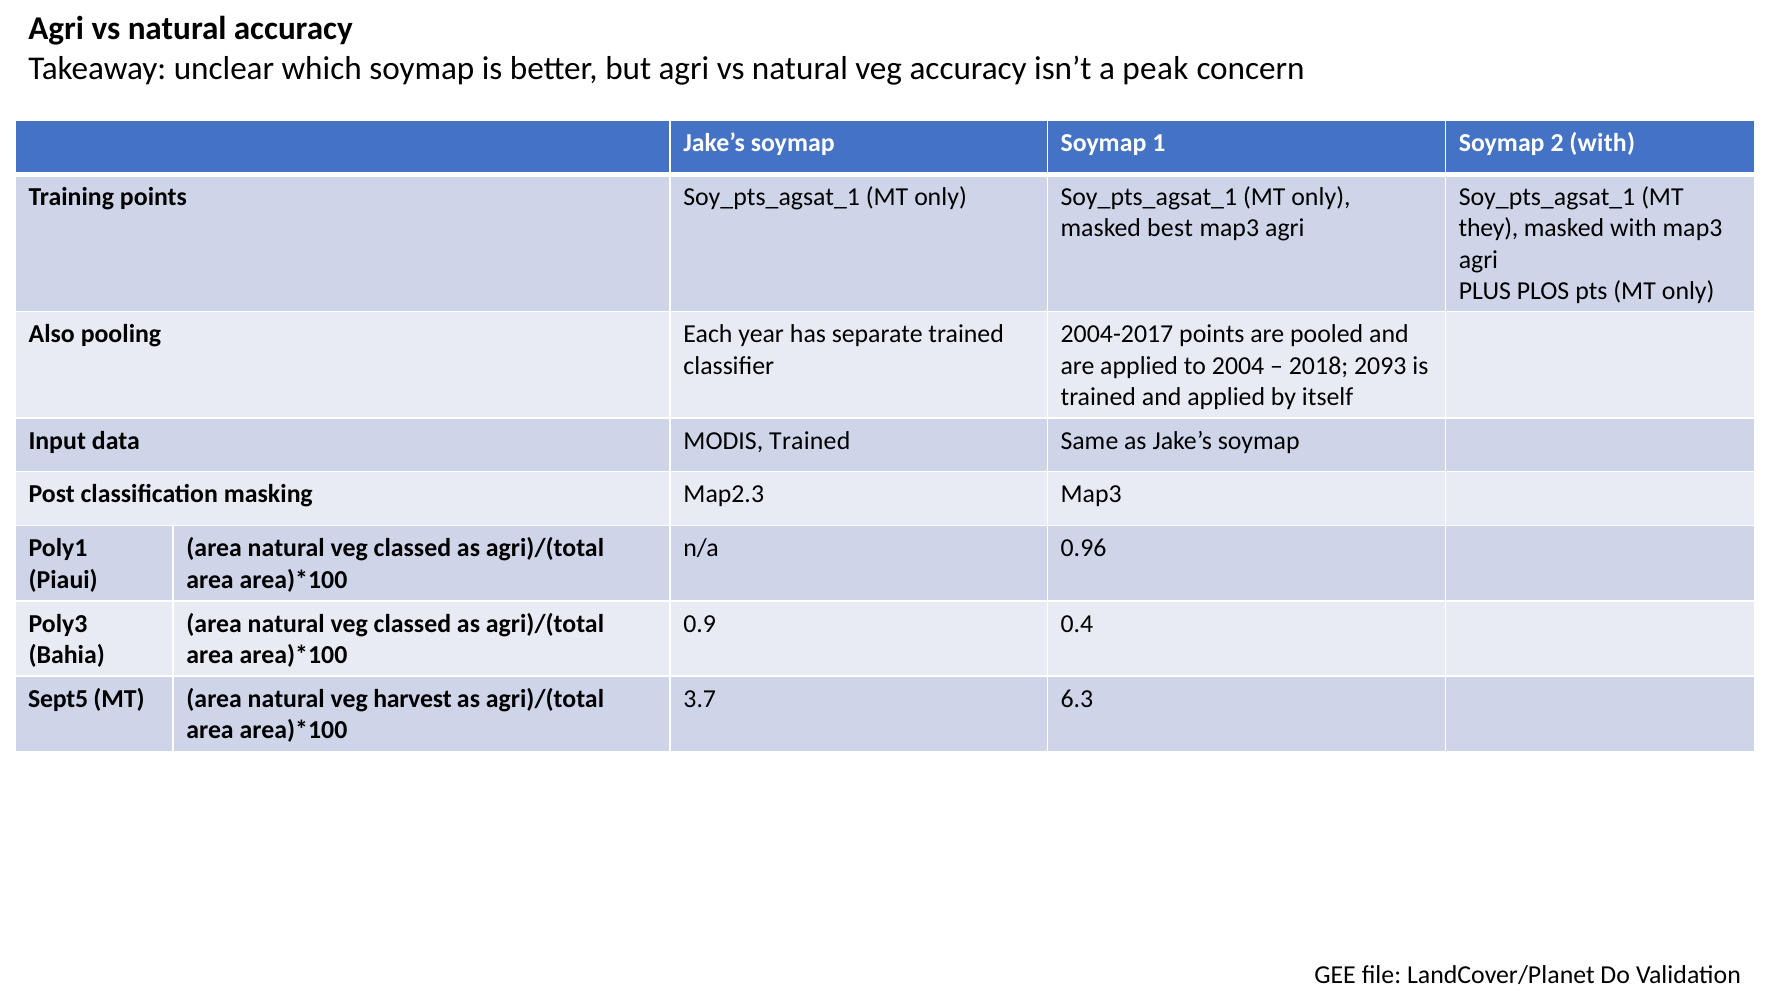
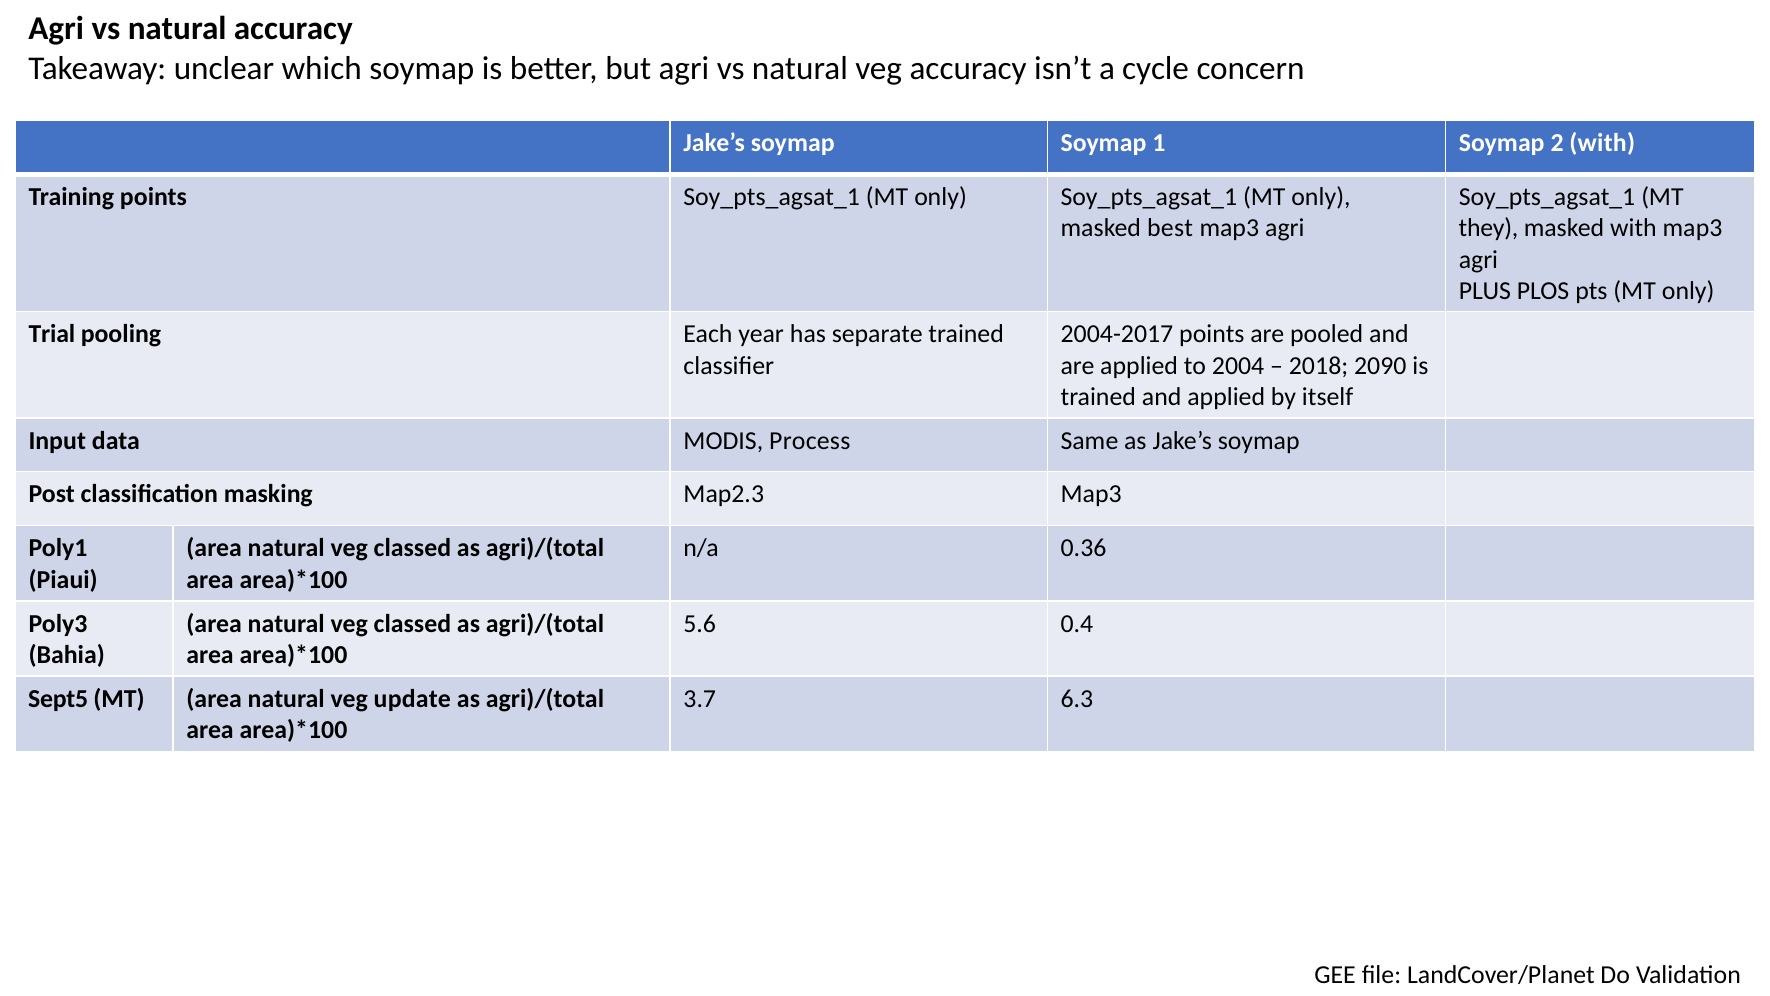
peak: peak -> cycle
Also: Also -> Trial
2093: 2093 -> 2090
MODIS Trained: Trained -> Process
0.96: 0.96 -> 0.36
0.9: 0.9 -> 5.6
harvest: harvest -> update
